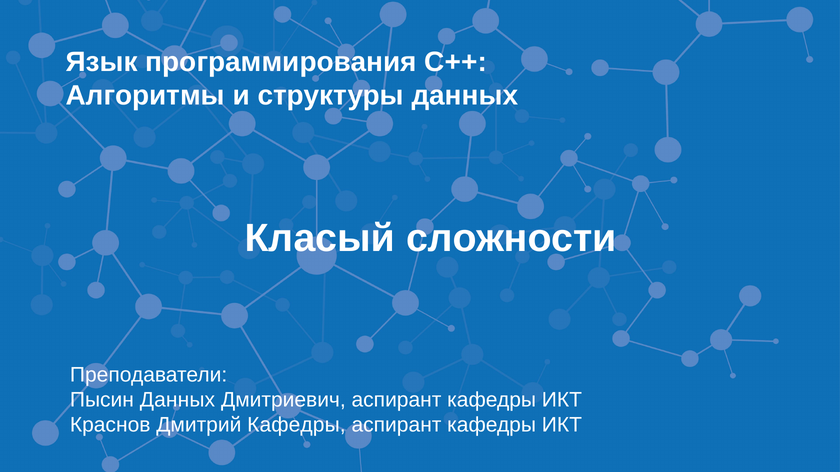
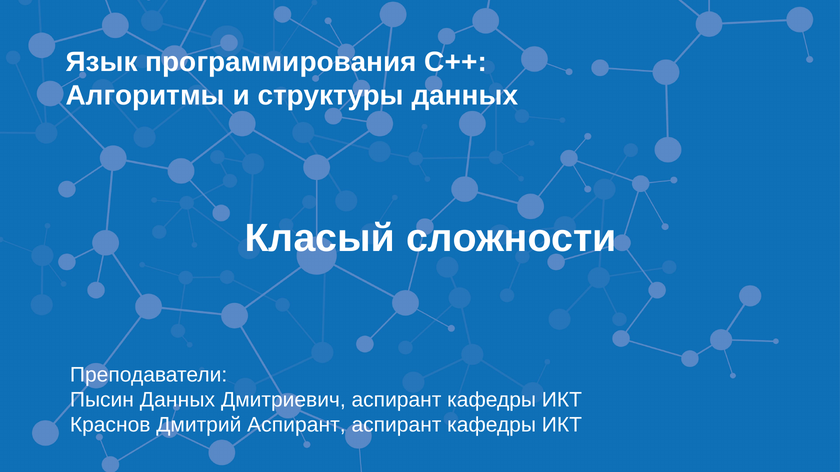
Дмитрий Кафедры: Кафедры -> Аспирант
